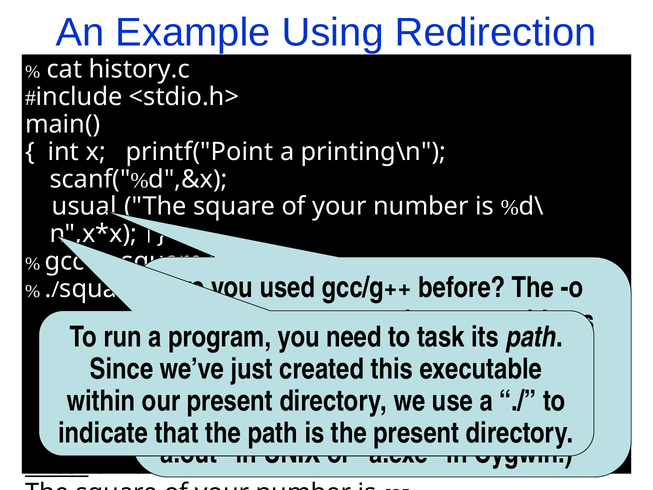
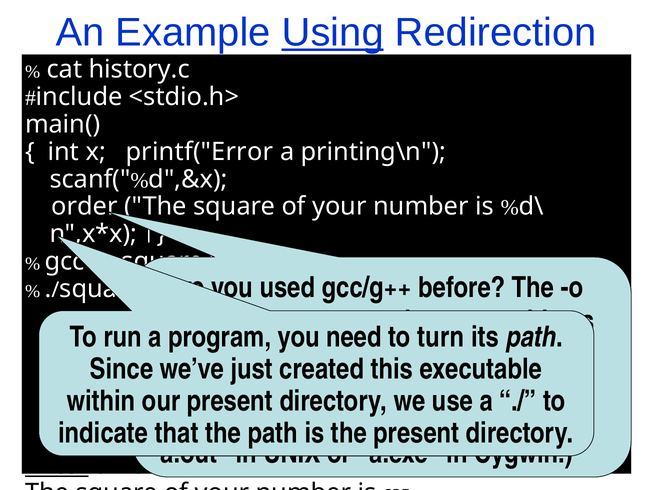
Using underline: none -> present
printf("Point: printf("Point -> printf("Error
usual: usual -> order
task: task -> turn
